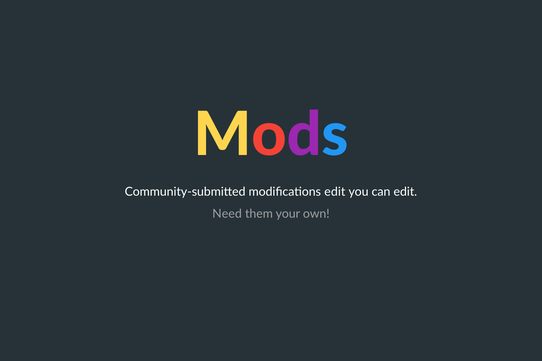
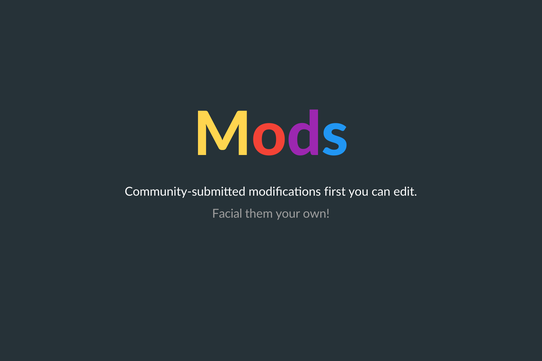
modifications edit: edit -> first
Need: Need -> Facial
